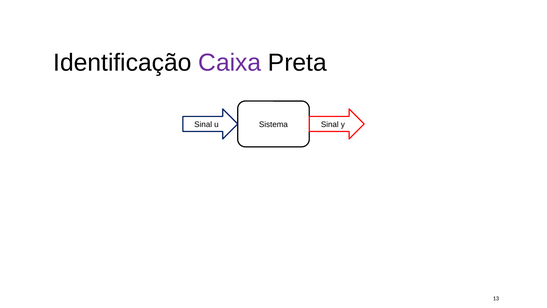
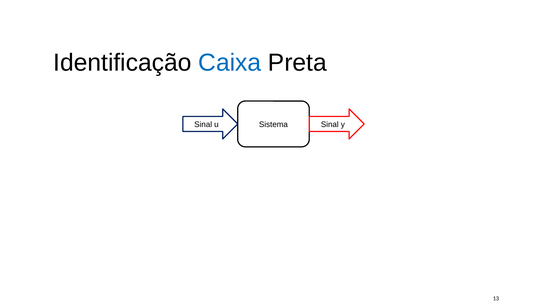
Caixa colour: purple -> blue
